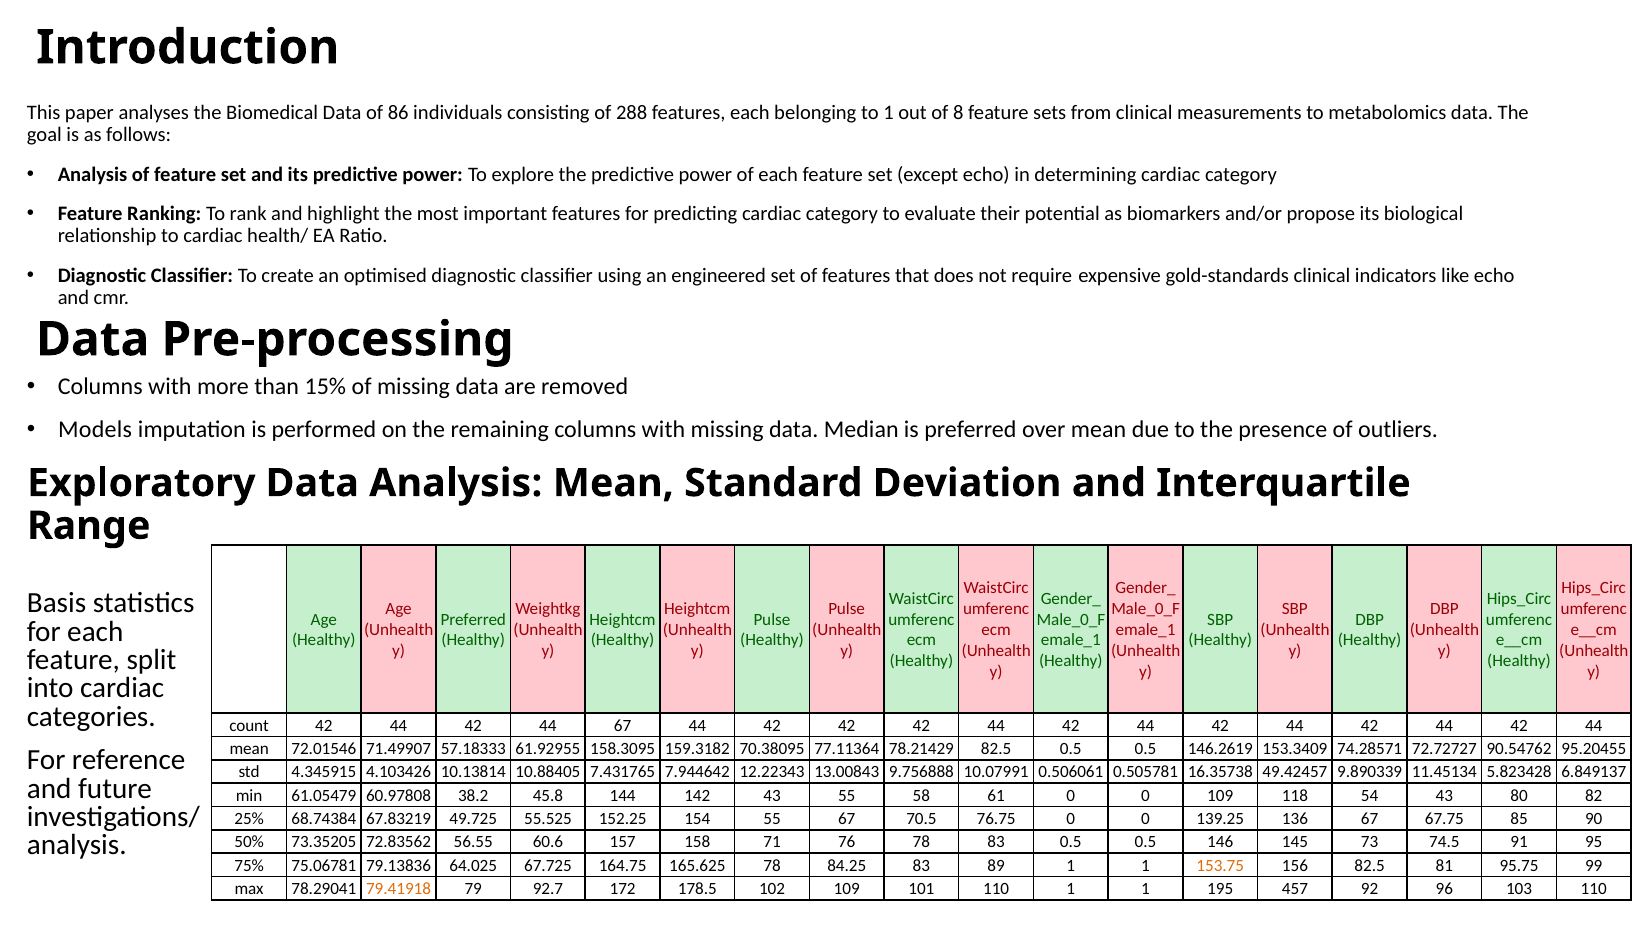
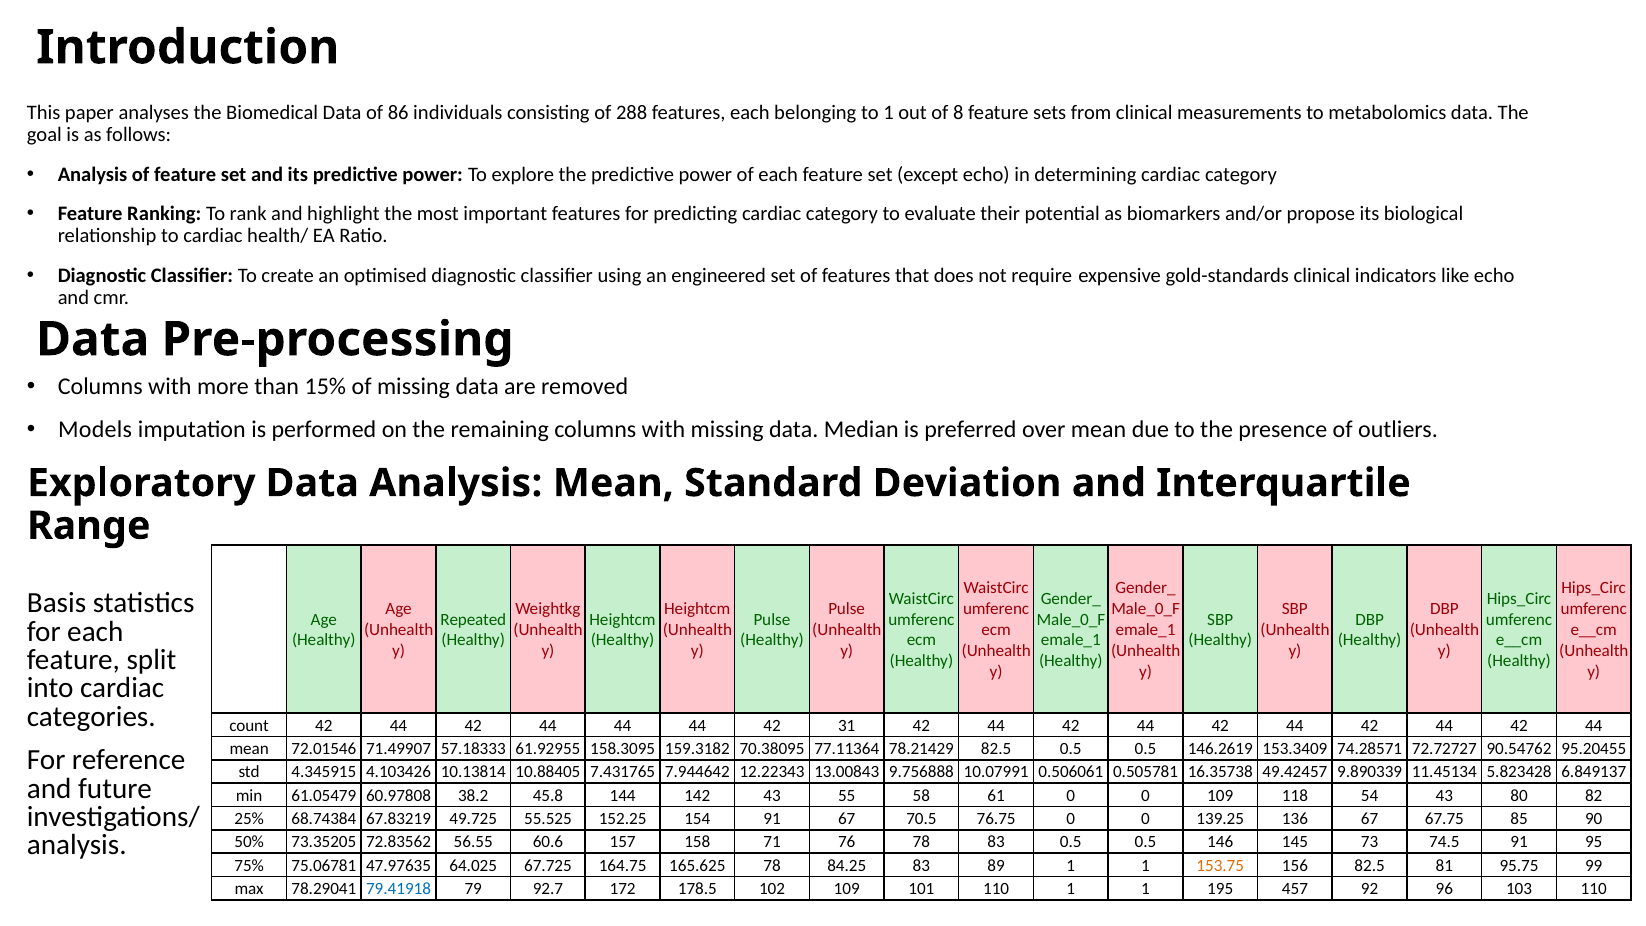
Preferred at (473, 619): Preferred -> Repeated
42 44 67: 67 -> 44
44 42 42: 42 -> 31
154 55: 55 -> 91
79.13836: 79.13836 -> 47.97635
79.41918 colour: orange -> blue
